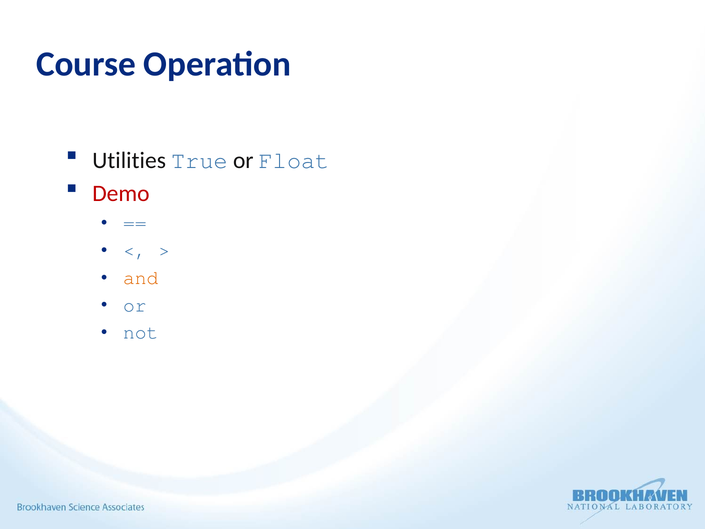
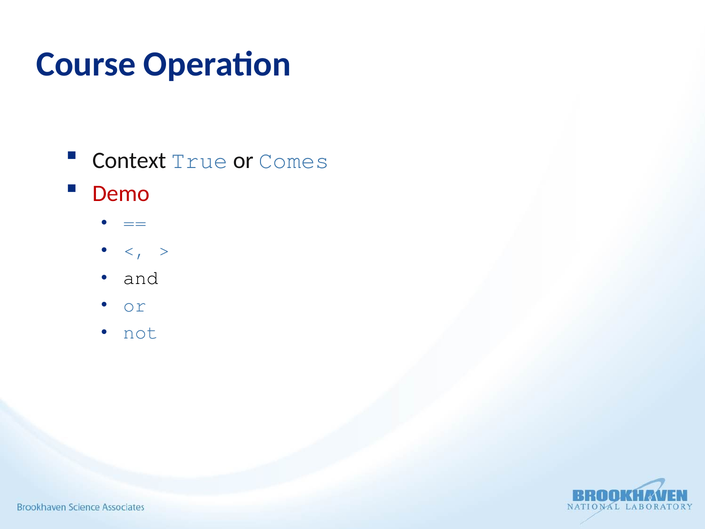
Utilities: Utilities -> Context
Float: Float -> Comes
and colour: orange -> black
